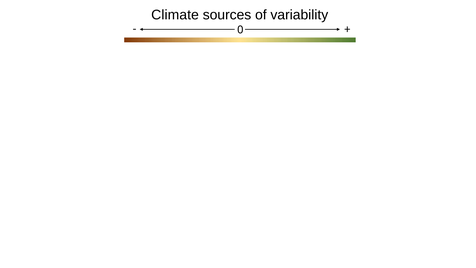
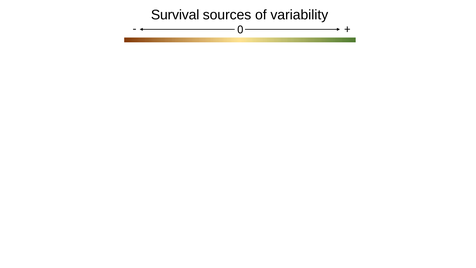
Climate: Climate -> Survival
